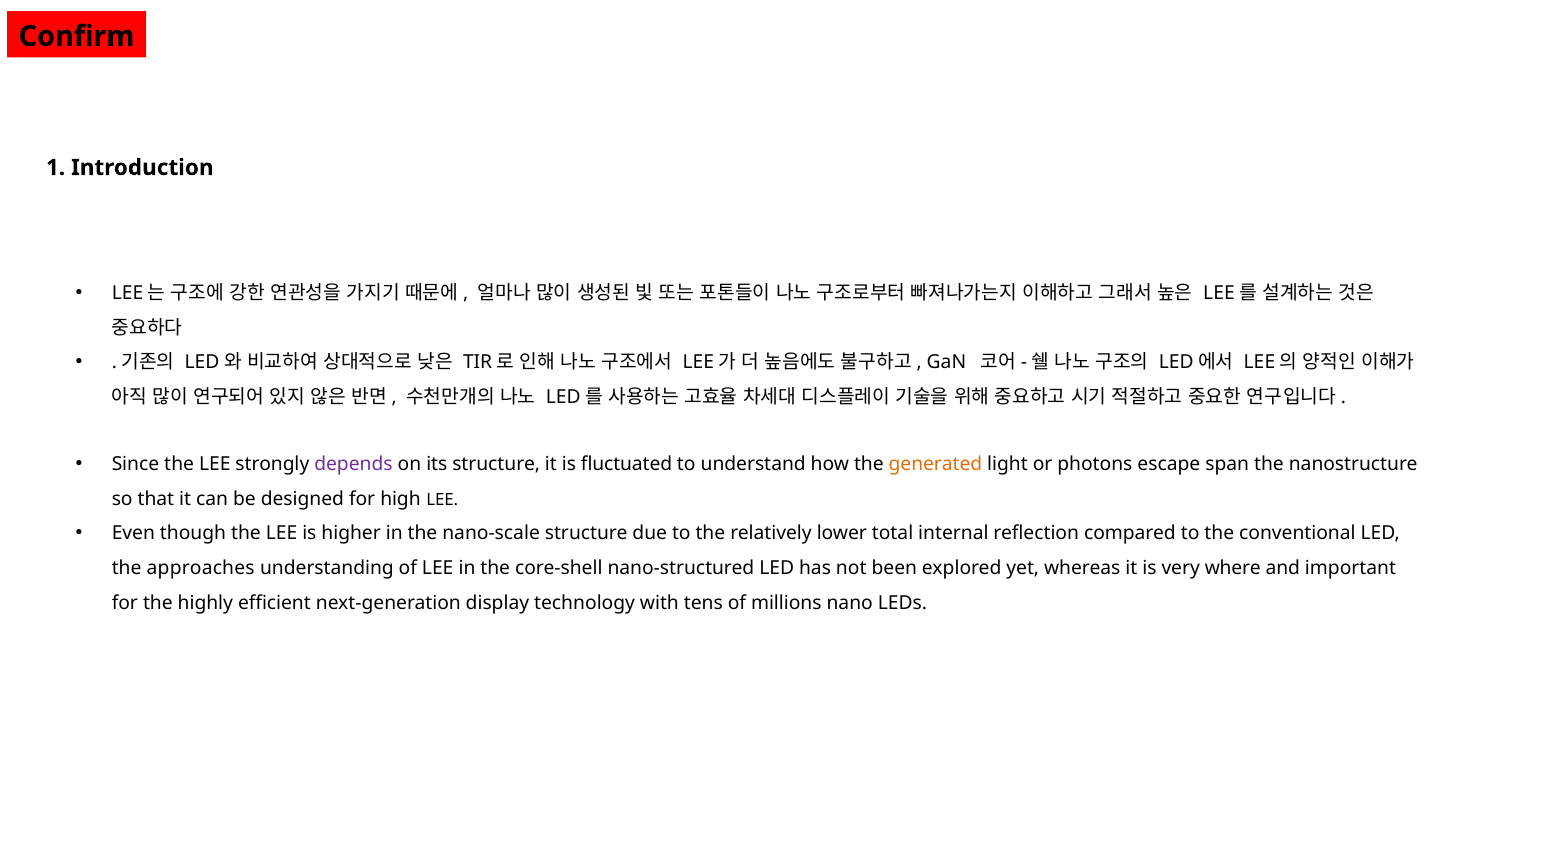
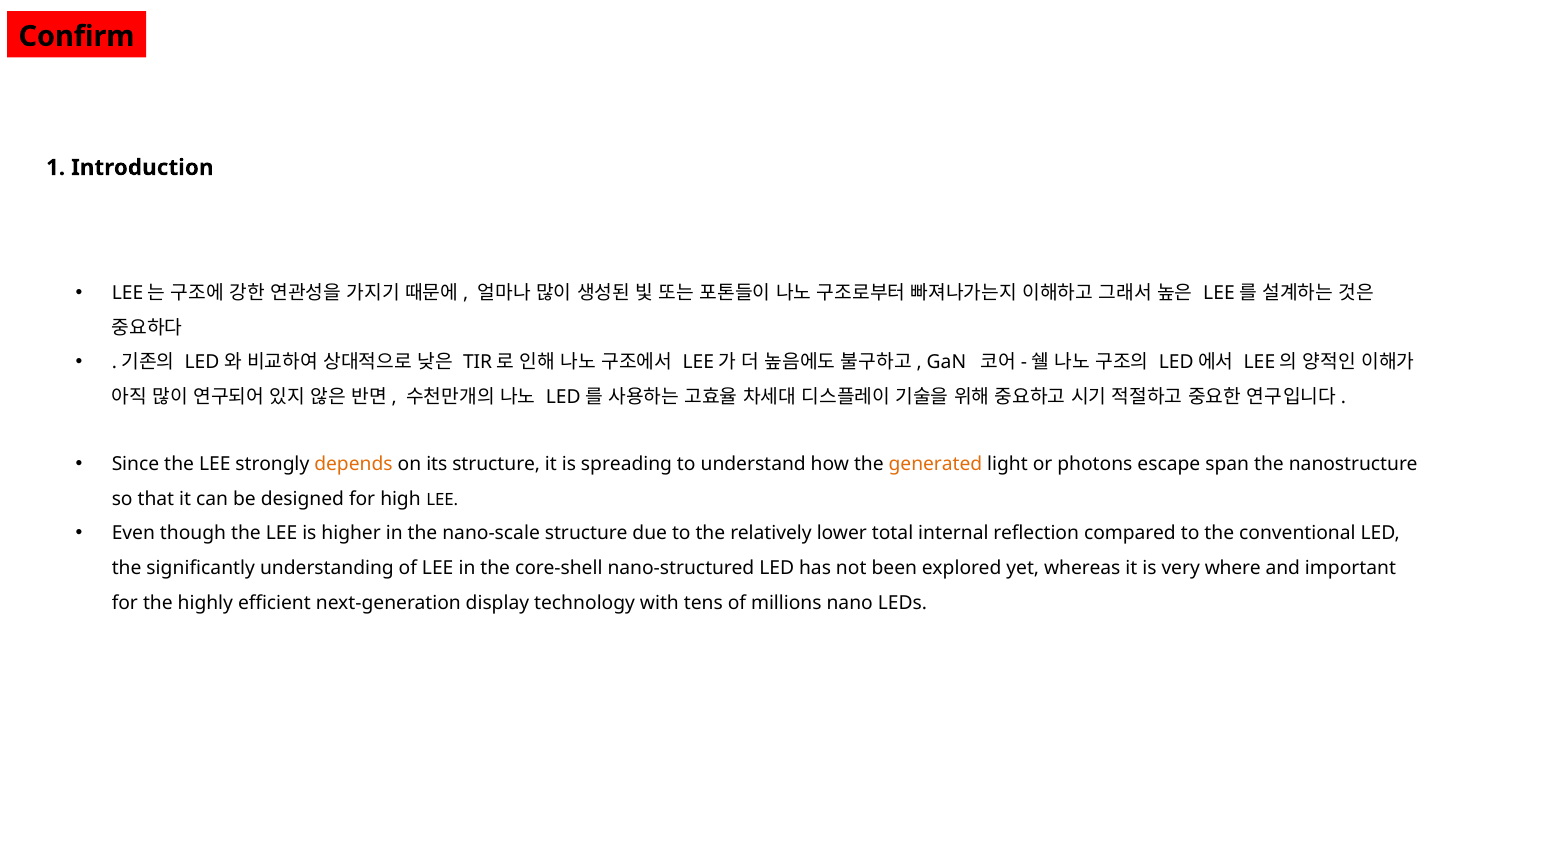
depends colour: purple -> orange
fluctuated: fluctuated -> spreading
approaches: approaches -> significantly
